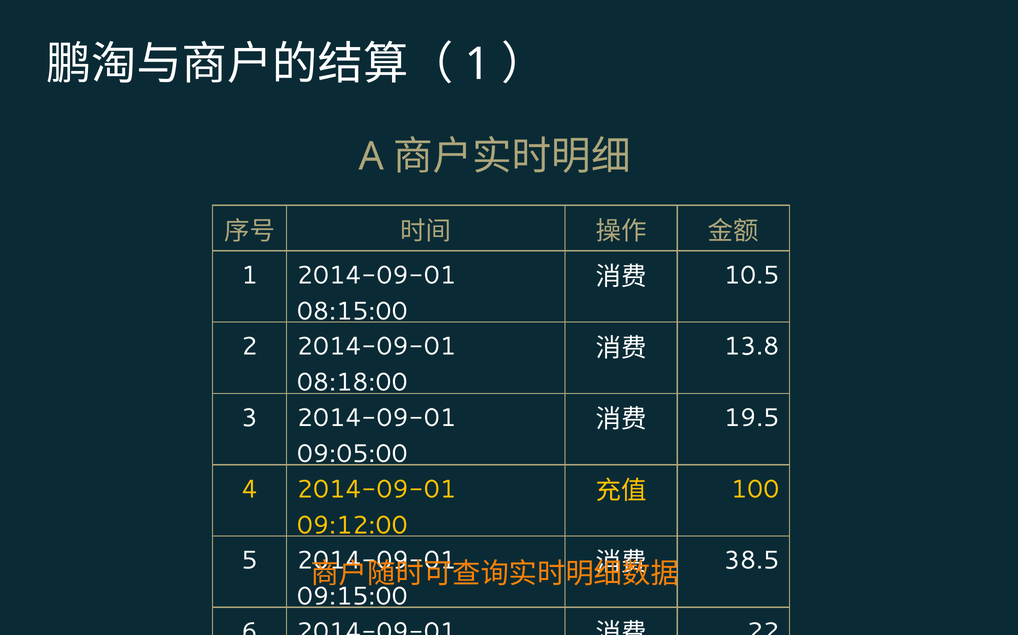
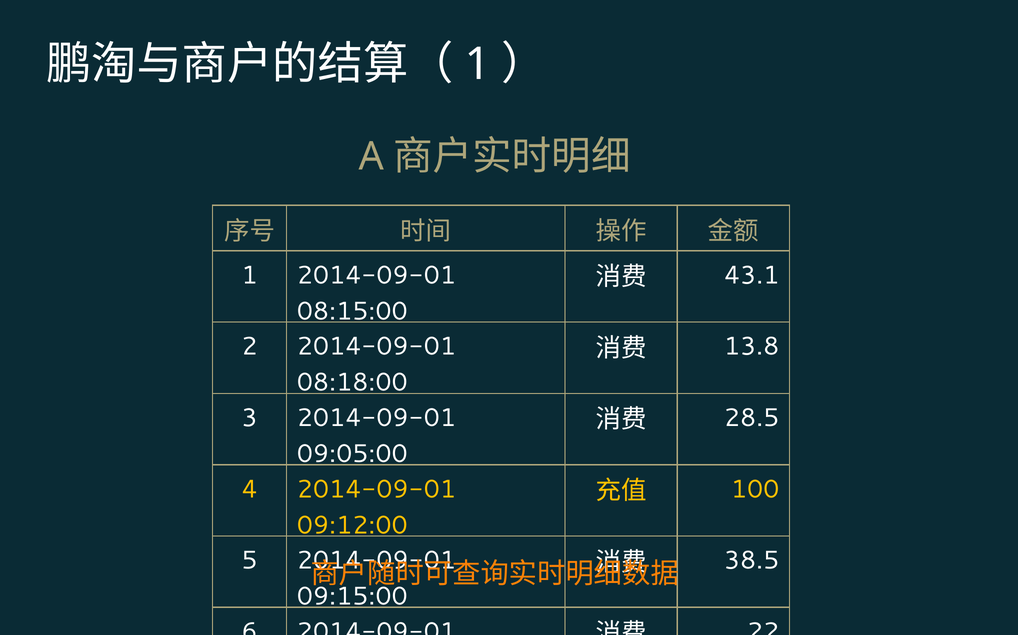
10.5: 10.5 -> 43.1
19.5: 19.5 -> 28.5
